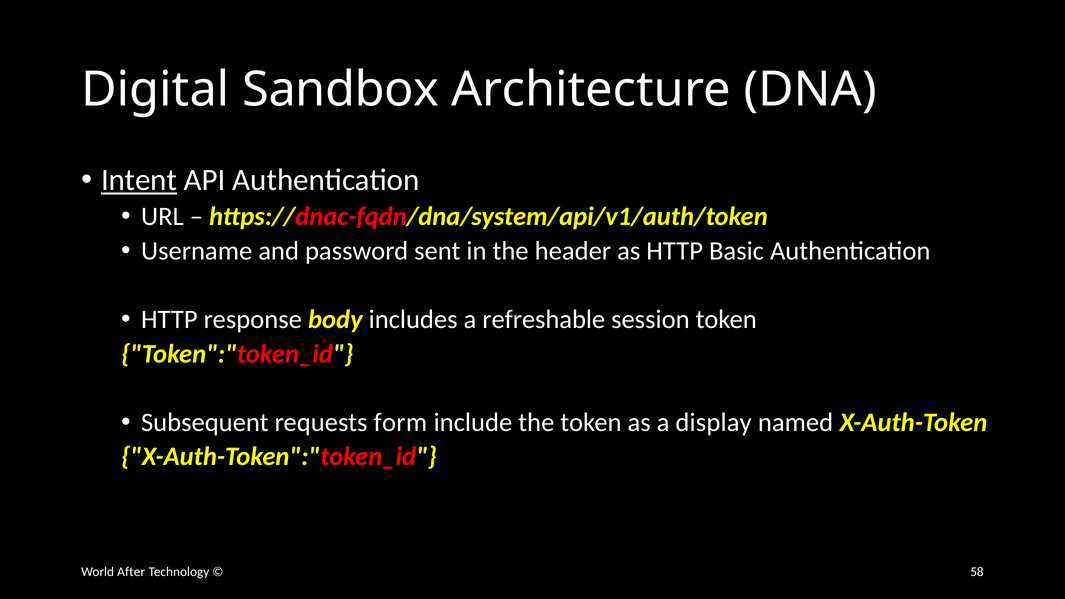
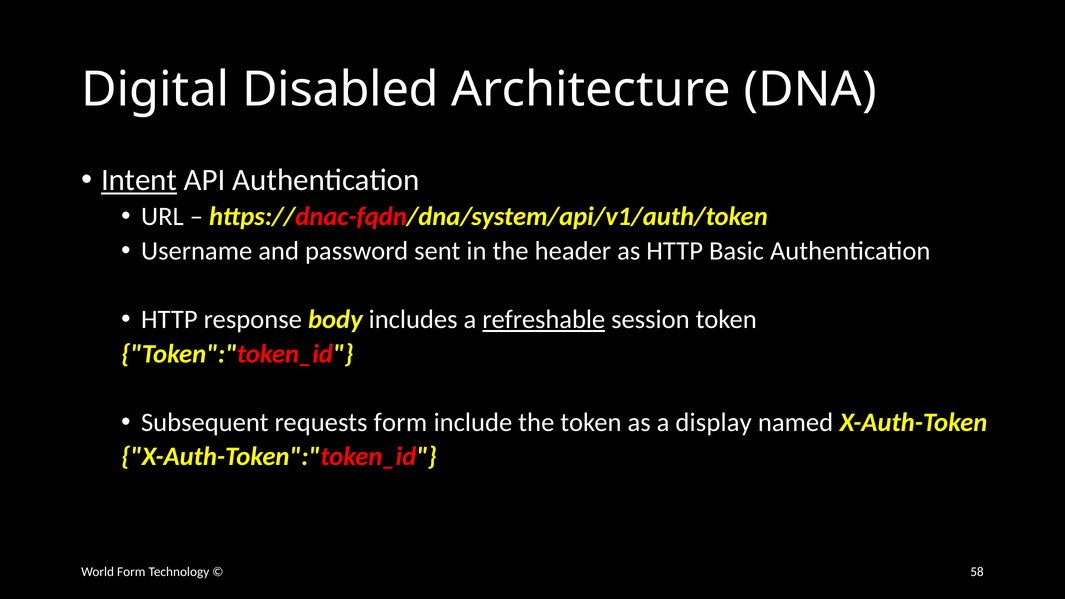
Sandbox: Sandbox -> Disabled
refreshable underline: none -> present
World After: After -> Form
